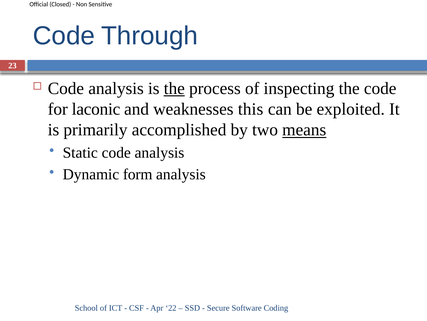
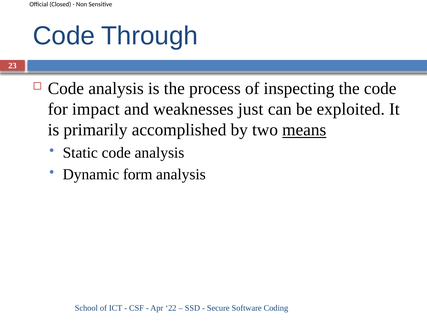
the at (174, 88) underline: present -> none
laconic: laconic -> impact
this: this -> just
